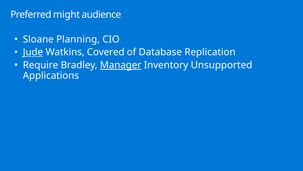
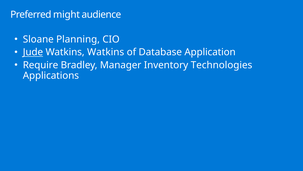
Watkins Covered: Covered -> Watkins
Replication: Replication -> Application
Manager underline: present -> none
Unsupported: Unsupported -> Technologies
